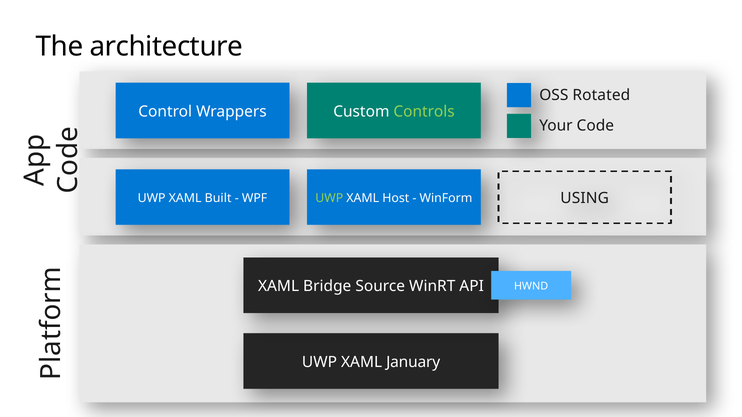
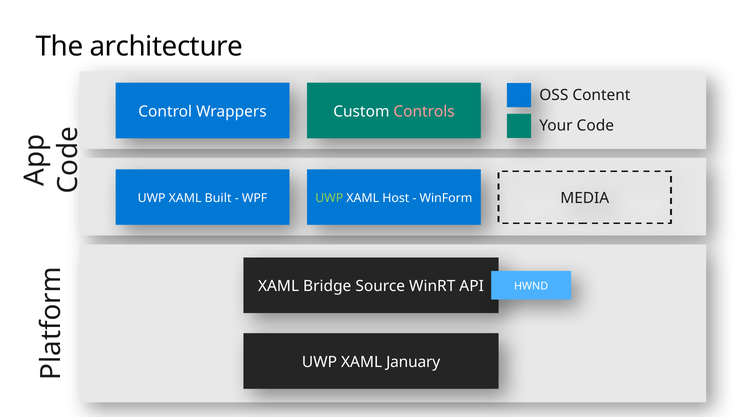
Rotated: Rotated -> Content
Controls colour: light green -> pink
USING: USING -> MEDIA
